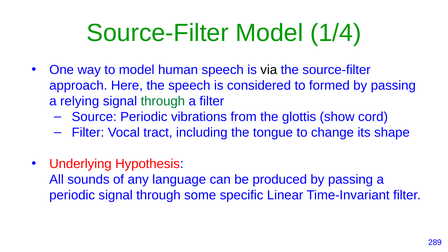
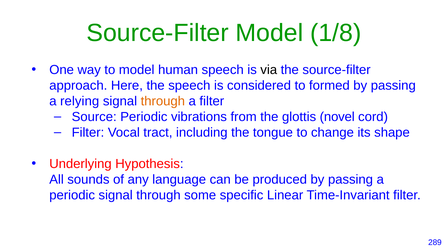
1/4: 1/4 -> 1/8
through at (163, 101) colour: green -> orange
show: show -> novel
